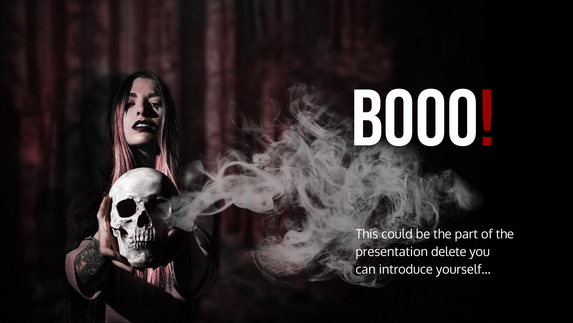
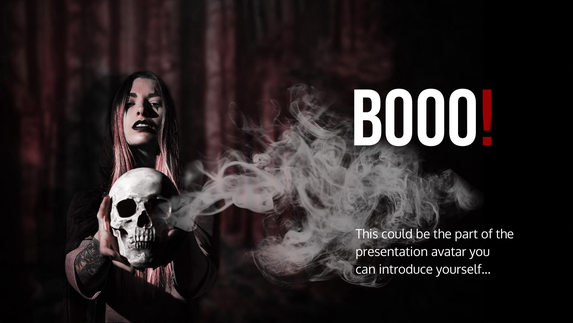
delete: delete -> avatar
